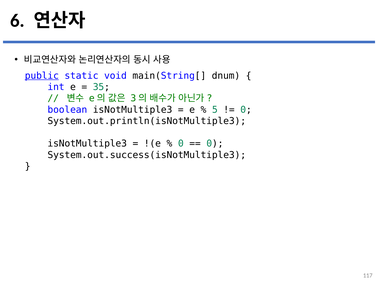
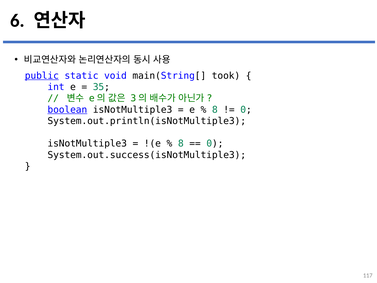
dnum: dnum -> took
boolean underline: none -> present
5 at (215, 110): 5 -> 8
0 at (181, 143): 0 -> 8
